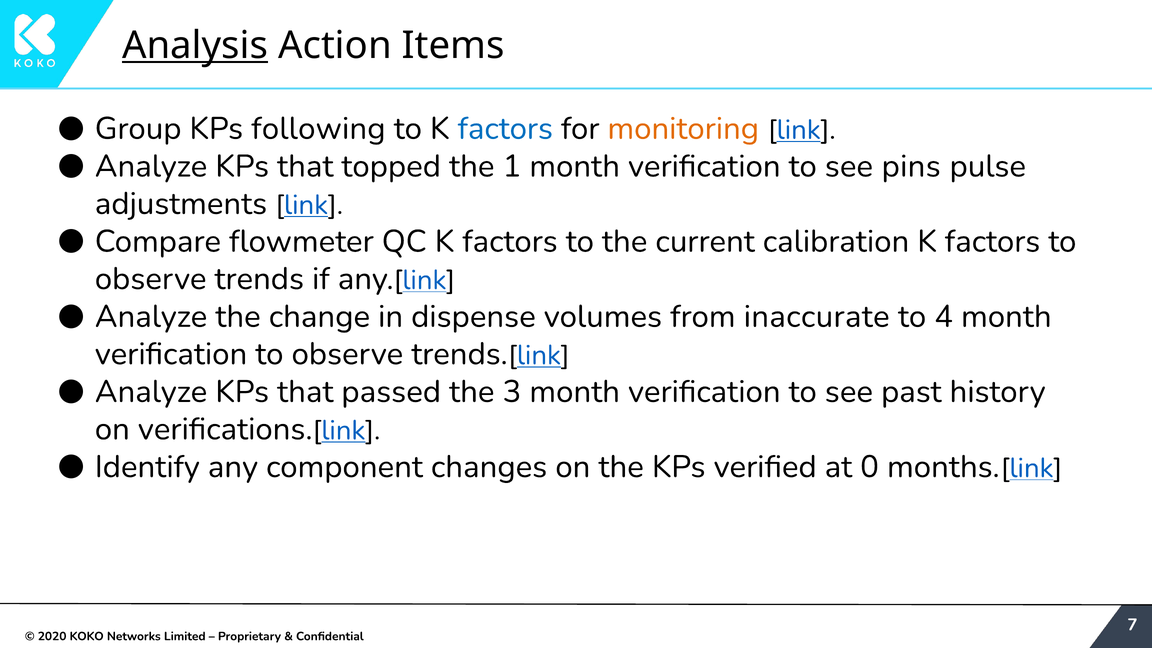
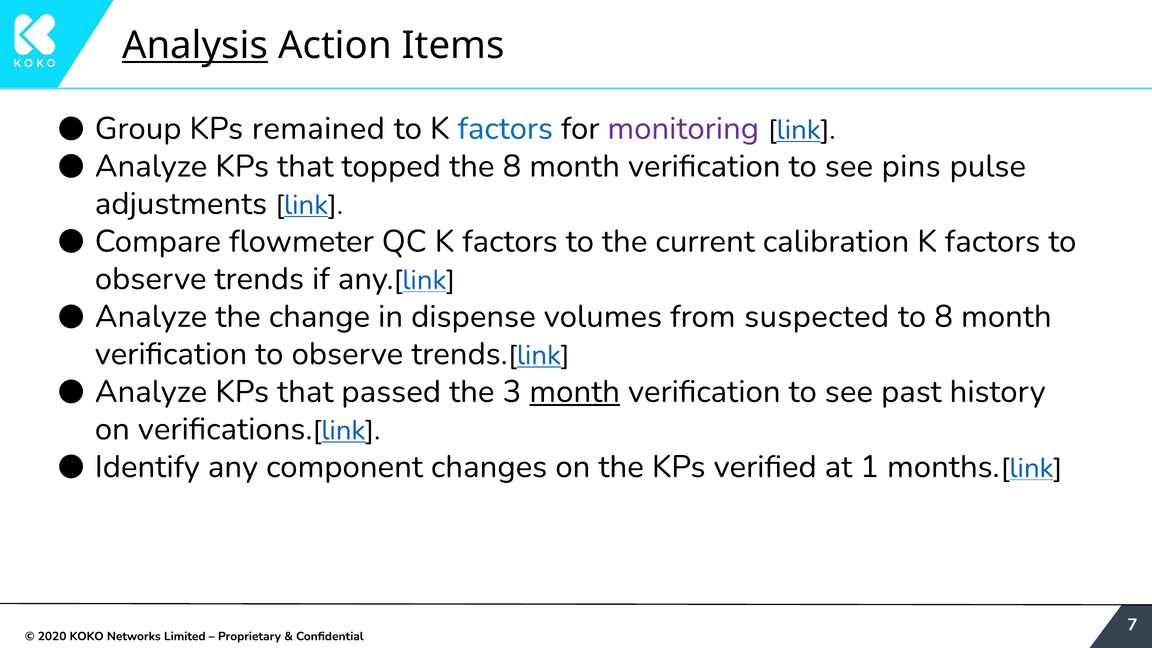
following: following -> remained
monitoring colour: orange -> purple
the 1: 1 -> 8
inaccurate: inaccurate -> suspected
to 4: 4 -> 8
month at (575, 392) underline: none -> present
0: 0 -> 1
